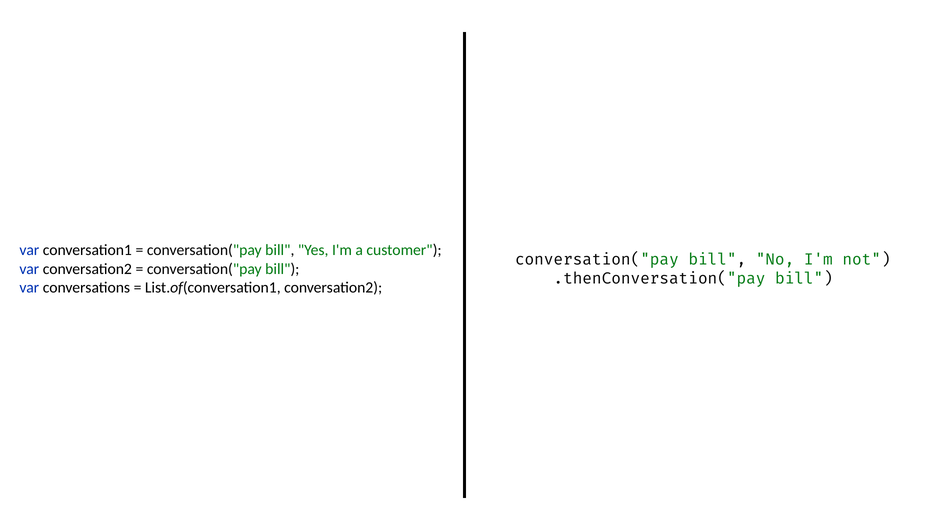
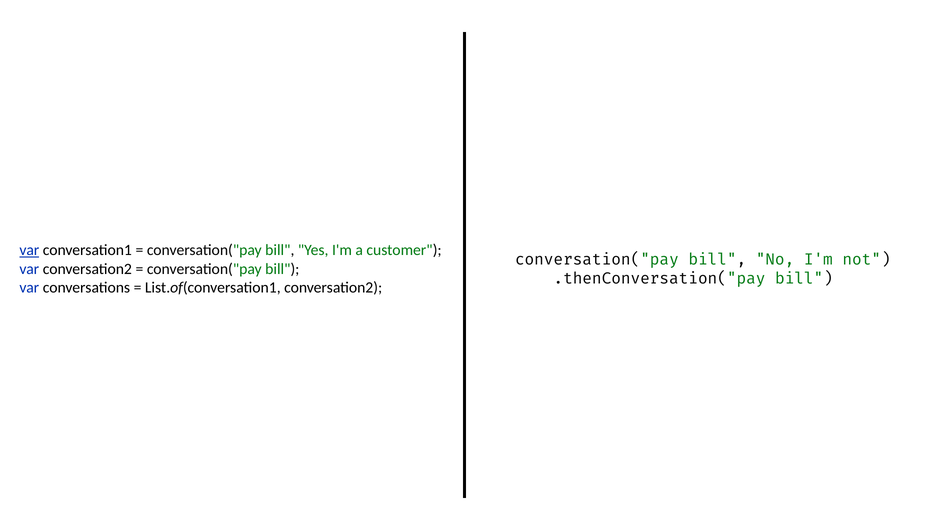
var at (29, 250) underline: none -> present
